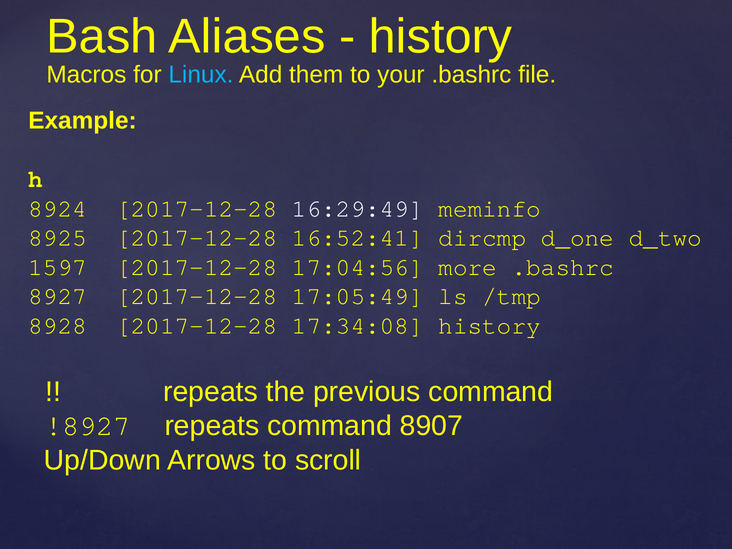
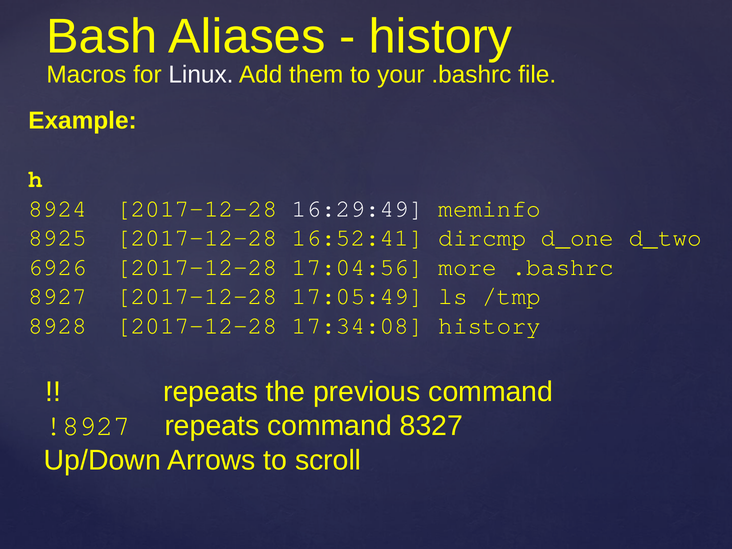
Linux colour: light blue -> white
1597: 1597 -> 6926
8907: 8907 -> 8327
